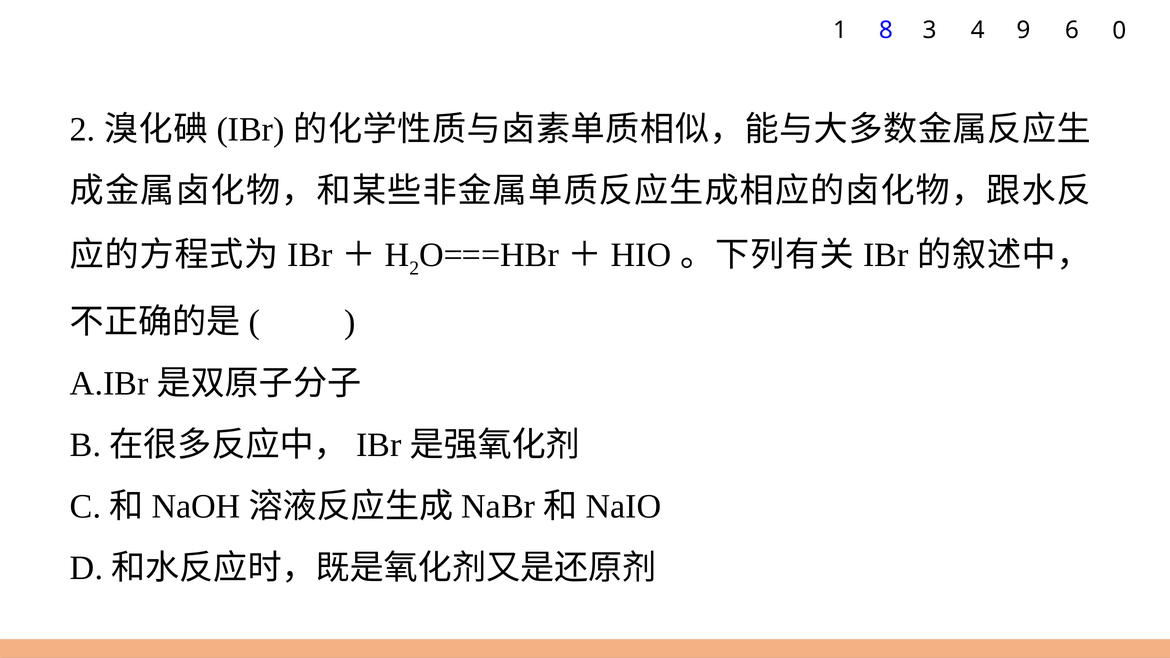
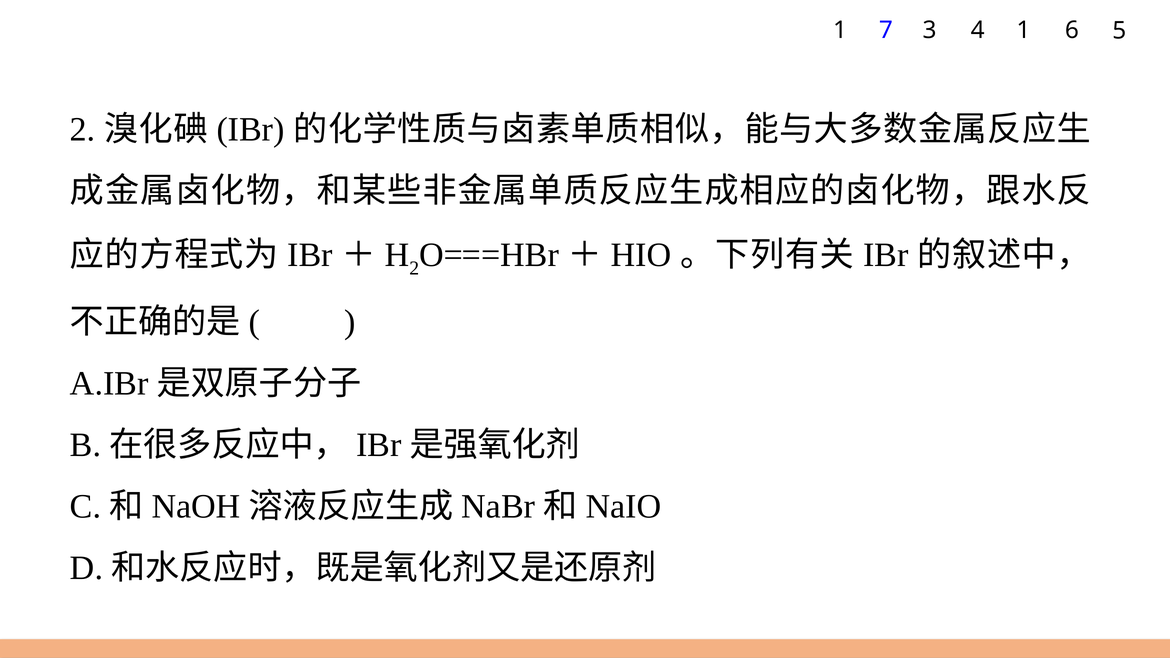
8: 8 -> 7
4 9: 9 -> 1
0: 0 -> 5
